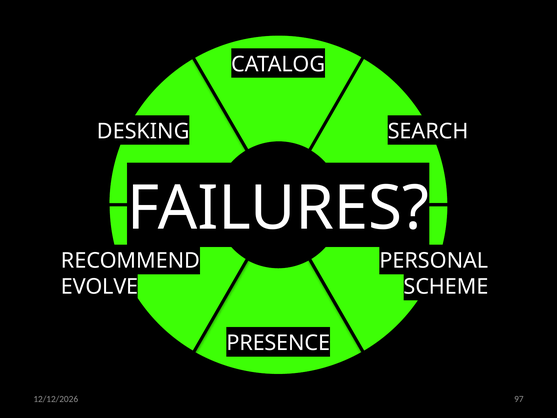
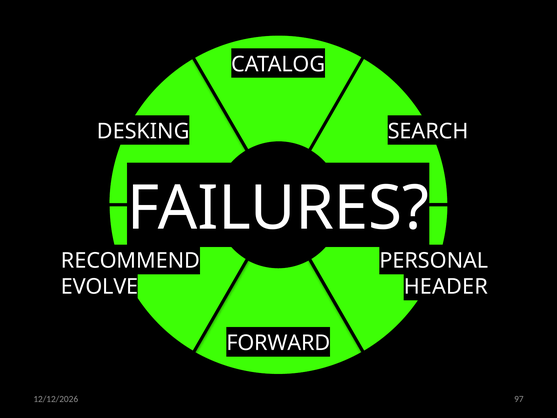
SCHEME: SCHEME -> HEADER
PRESENCE: PRESENCE -> FORWARD
